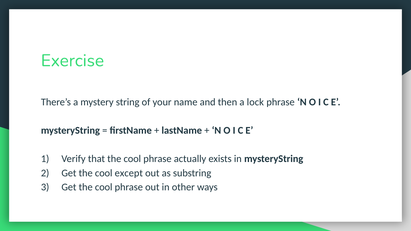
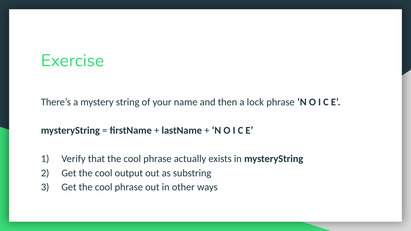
except: except -> output
